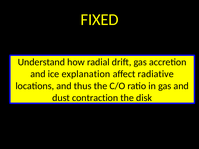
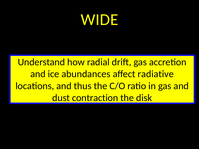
FIXED: FIXED -> WIDE
explanation: explanation -> abundances
